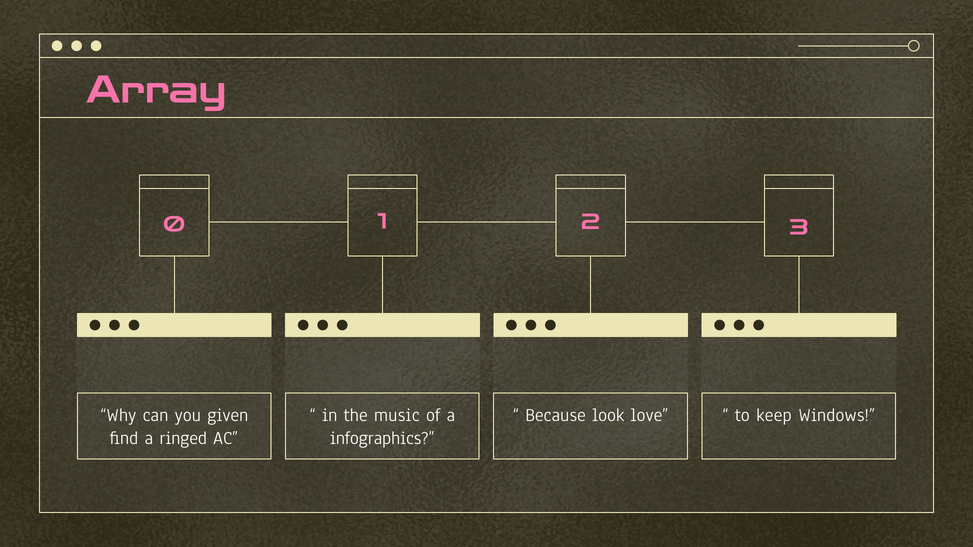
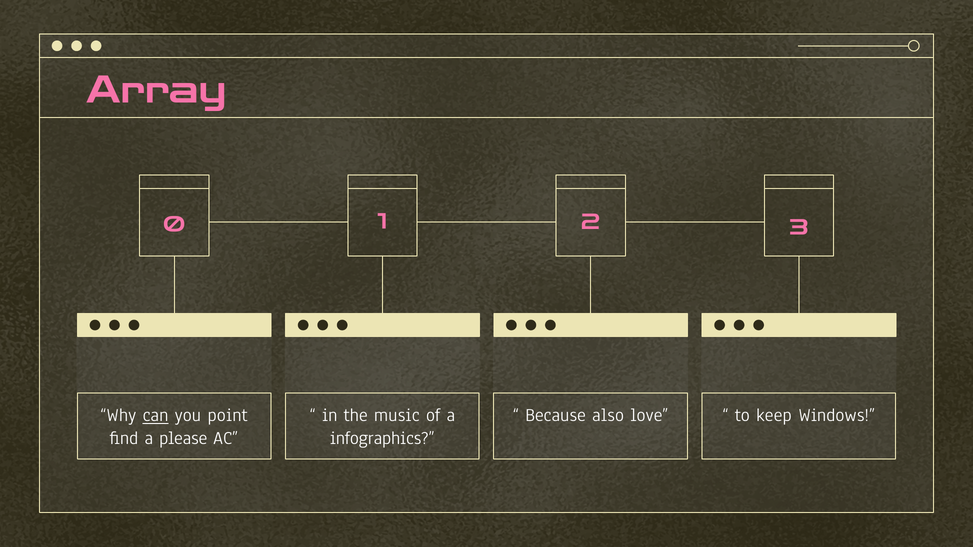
can underline: none -> present
given: given -> point
look: look -> also
ringed: ringed -> please
